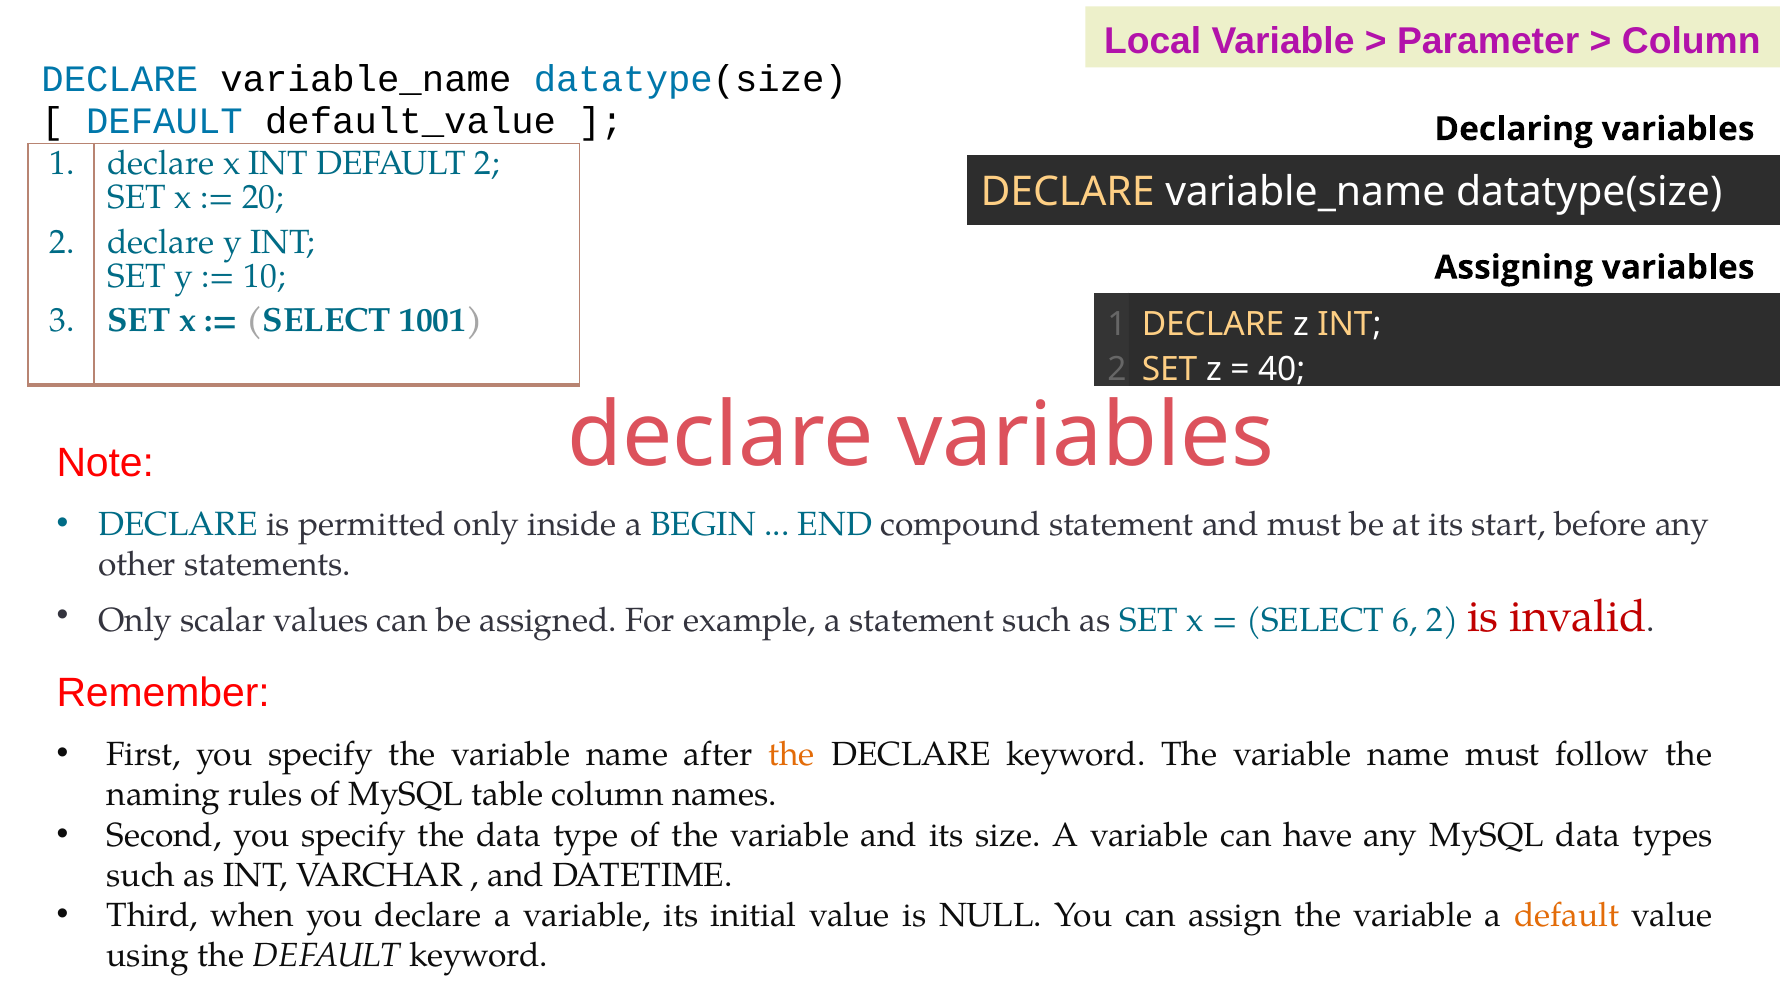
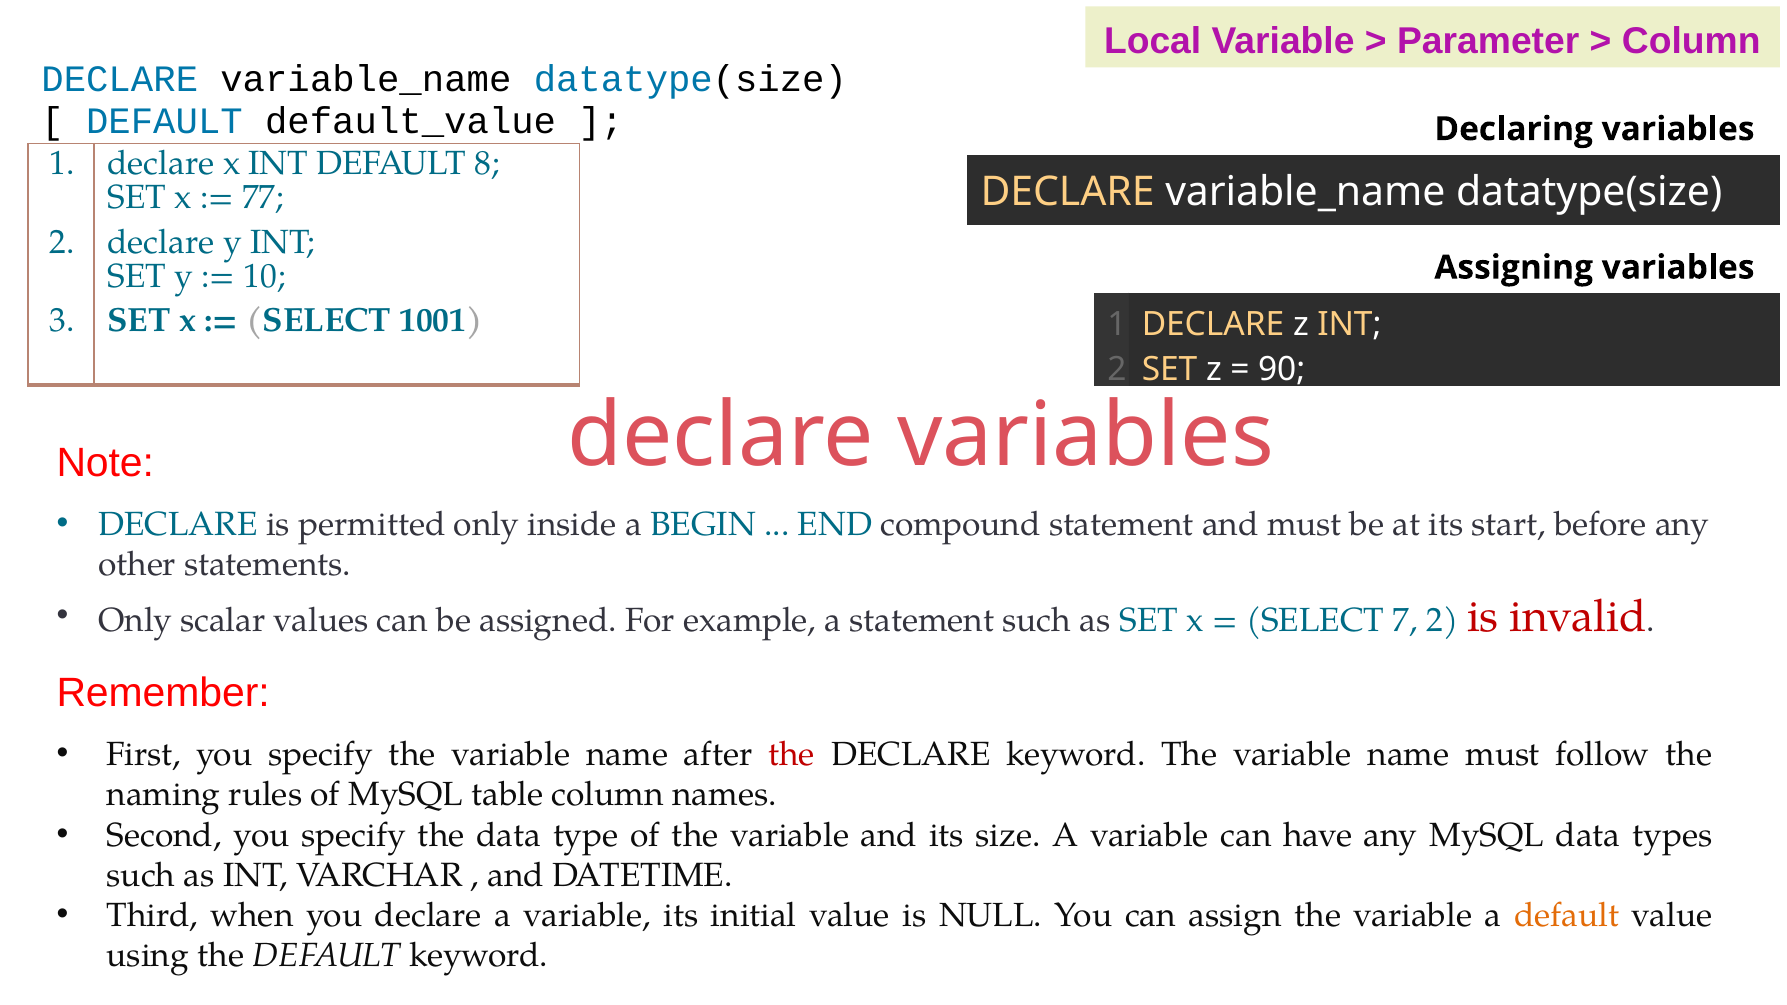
DEFAULT 2: 2 -> 8
20: 20 -> 77
40: 40 -> 90
6: 6 -> 7
the at (792, 755) colour: orange -> red
